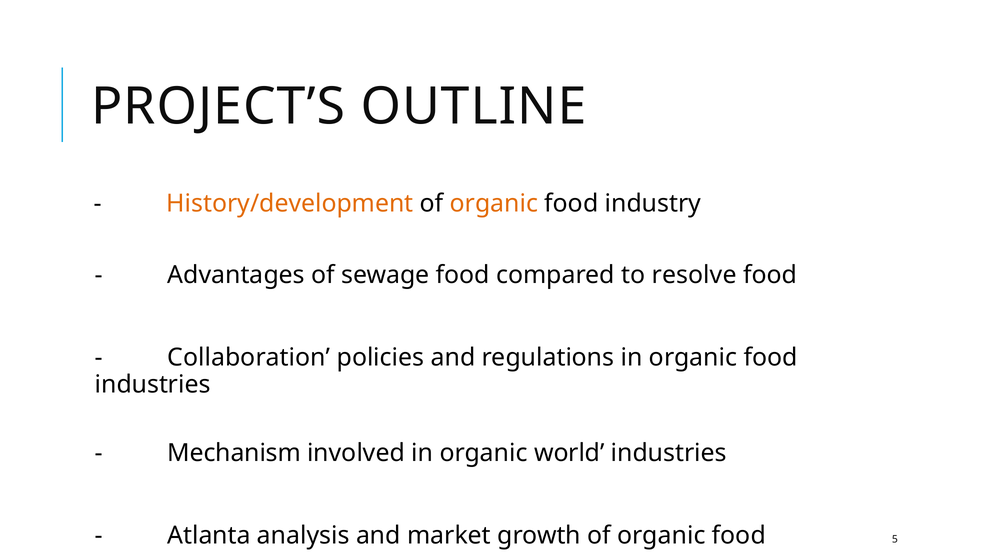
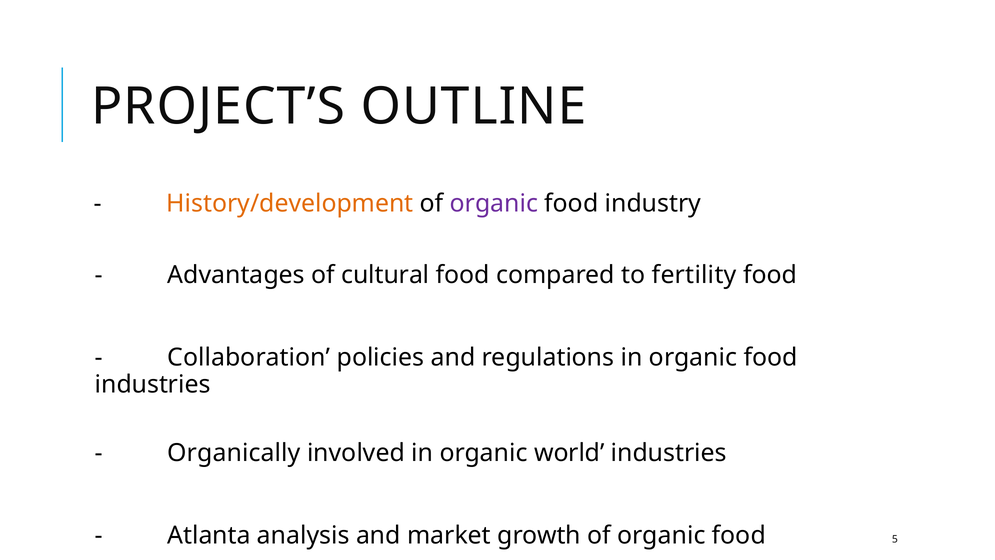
organic at (494, 204) colour: orange -> purple
sewage: sewage -> cultural
resolve: resolve -> fertility
Mechanism: Mechanism -> Organically
